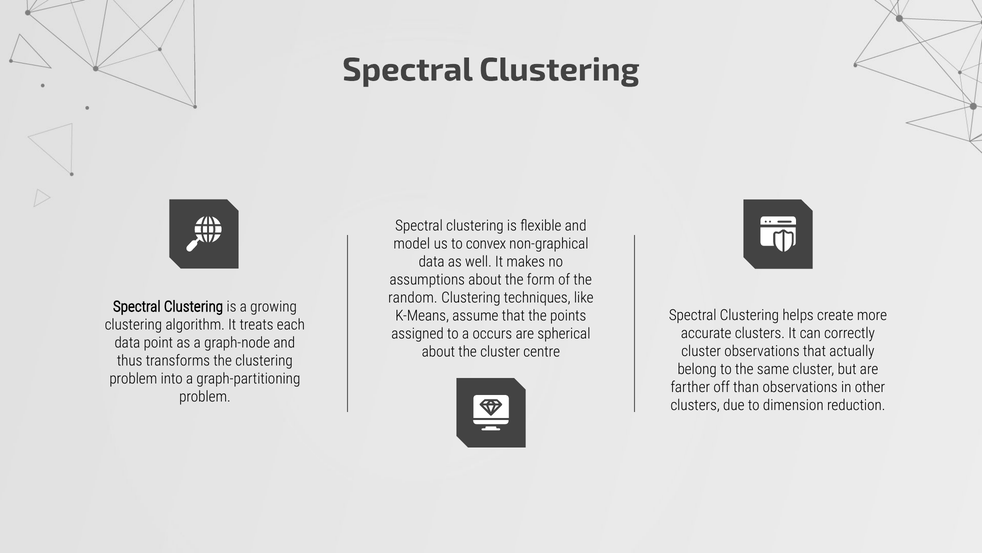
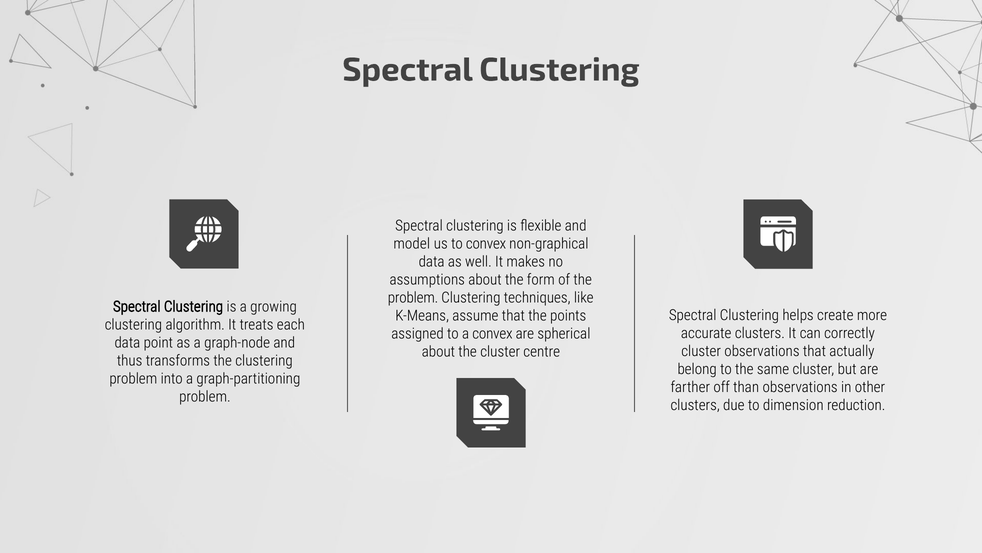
random at (413, 297): random -> problem
a occurs: occurs -> convex
